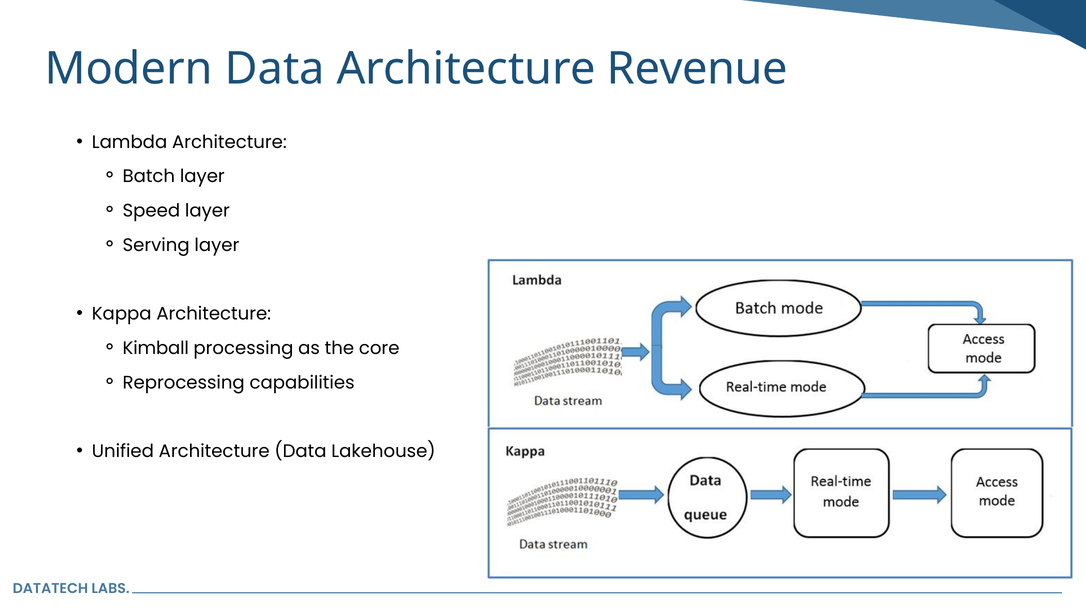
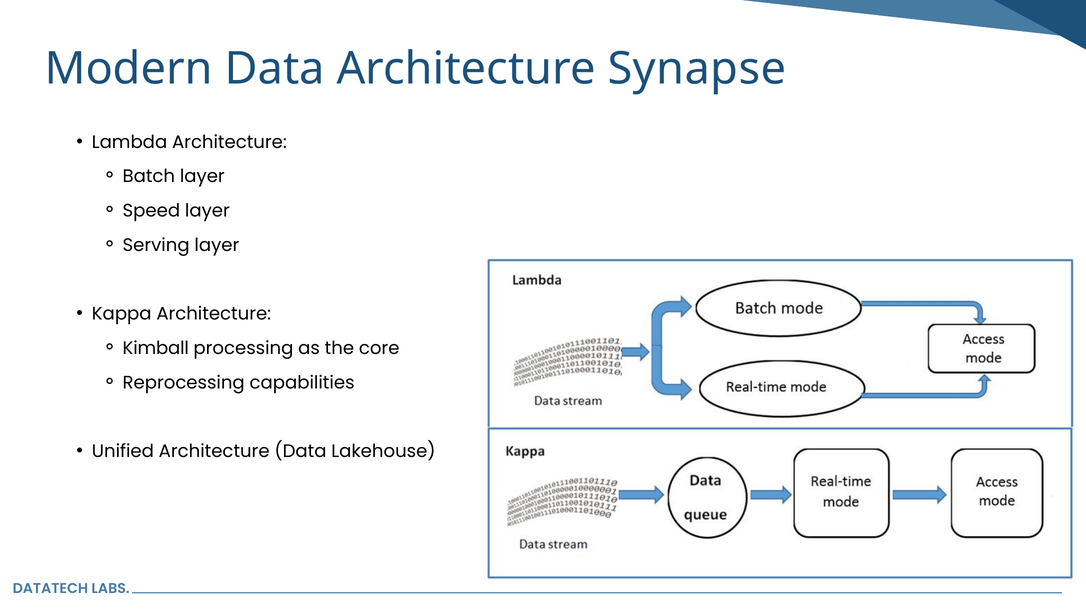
Revenue: Revenue -> Synapse
